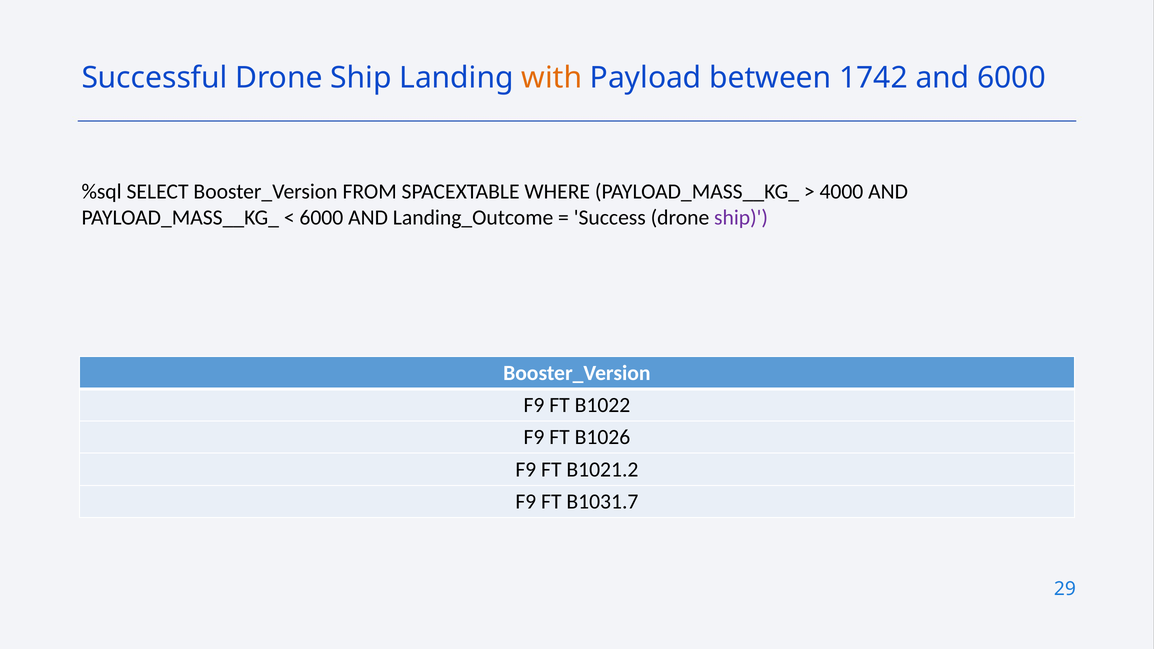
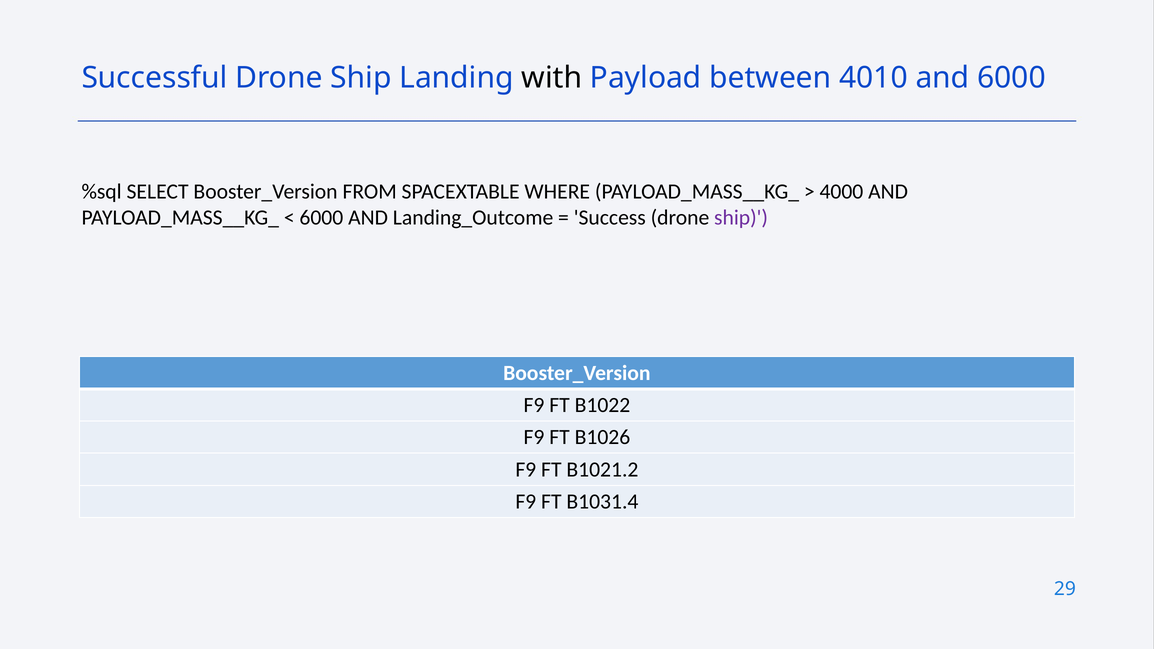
with colour: orange -> black
1742: 1742 -> 4010
B1031.7: B1031.7 -> B1031.4
